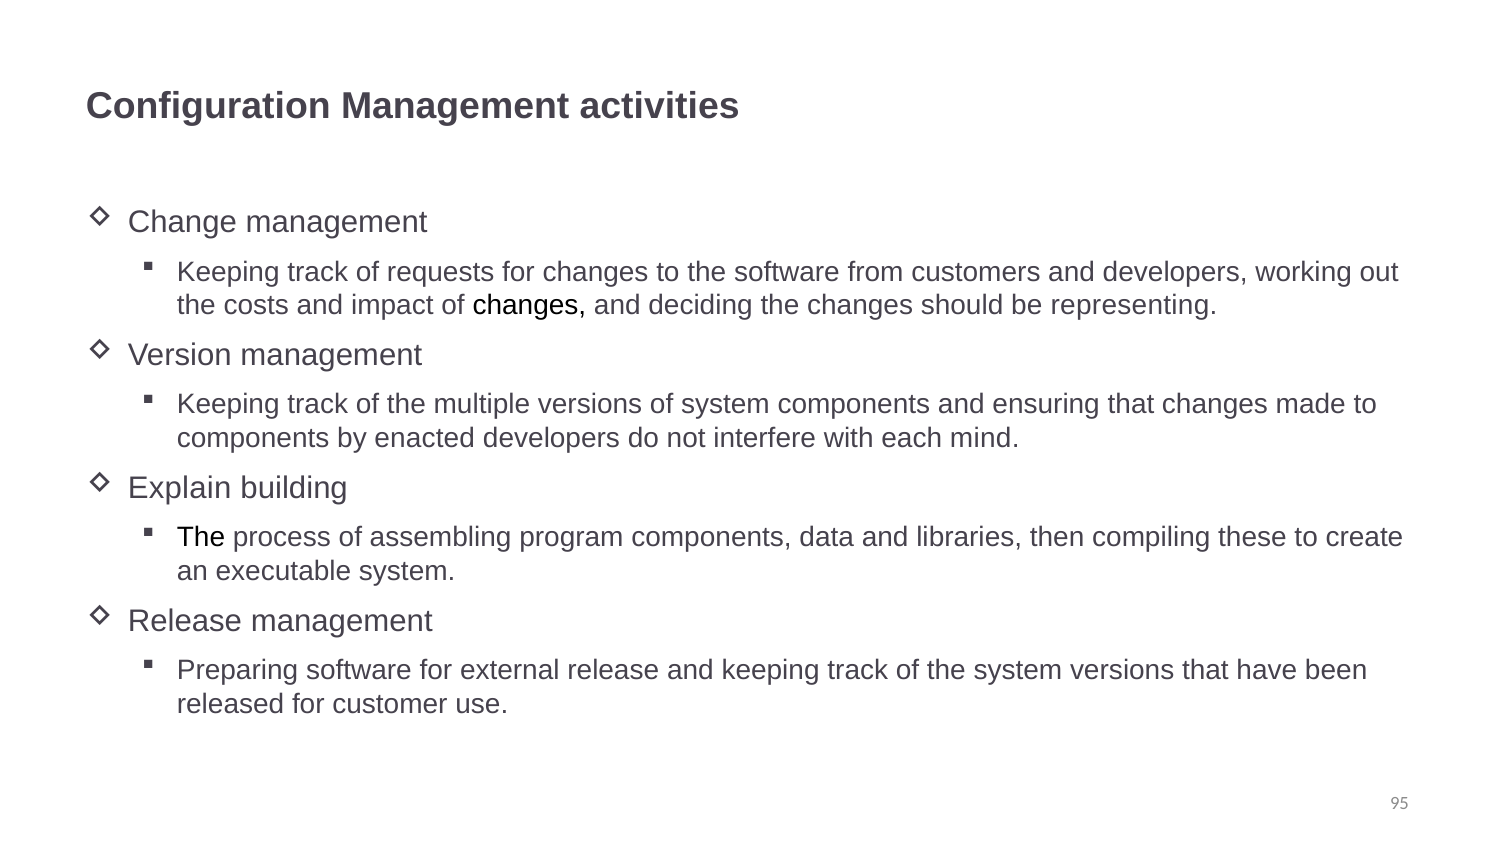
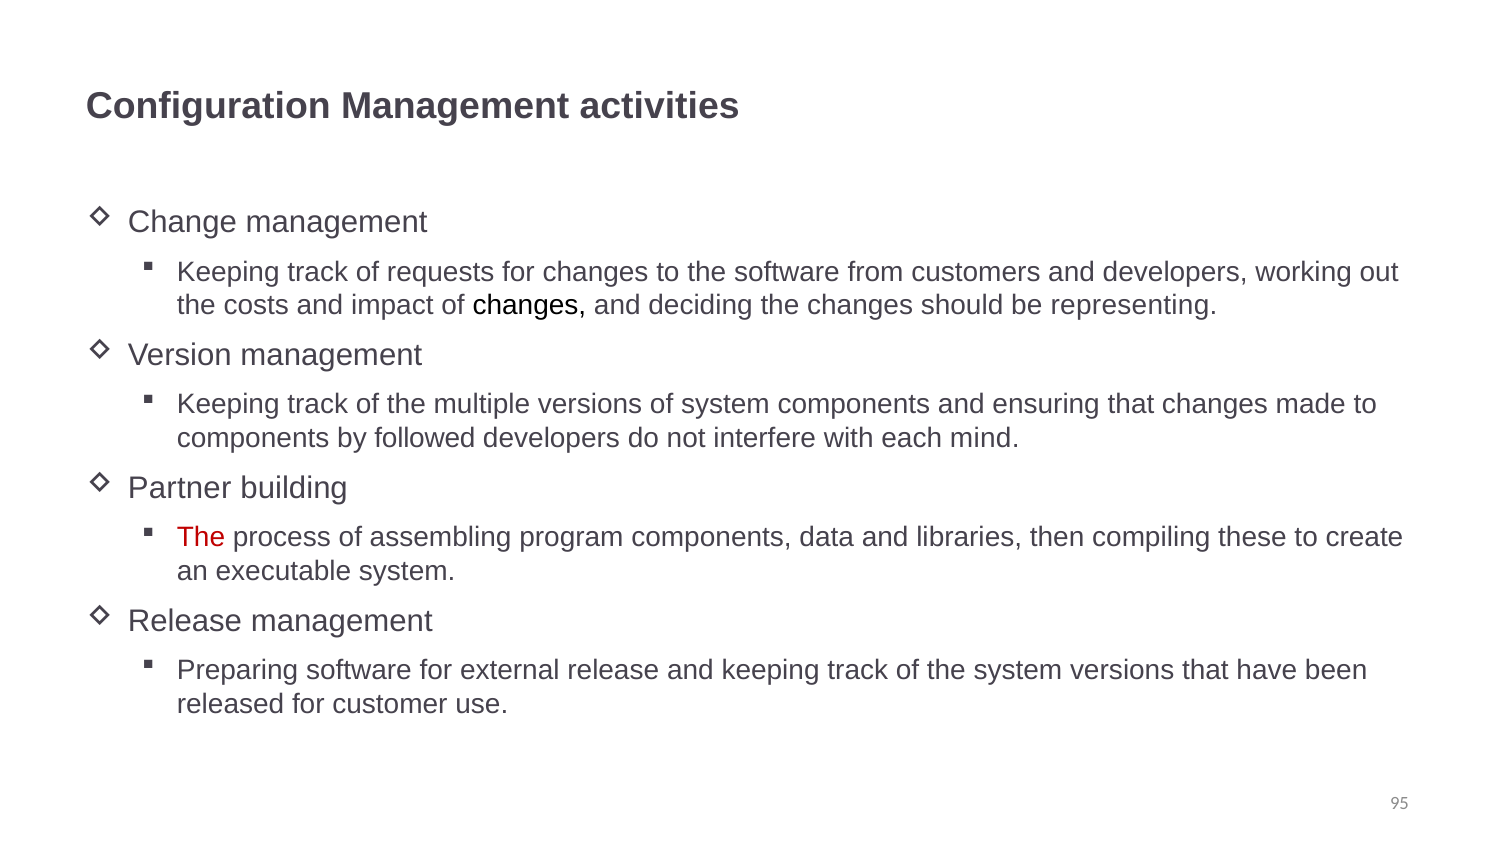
enacted: enacted -> followed
Explain: Explain -> Partner
The at (201, 537) colour: black -> red
